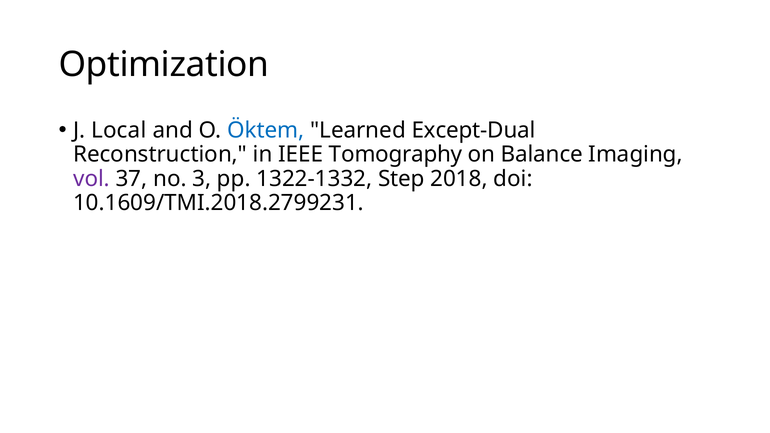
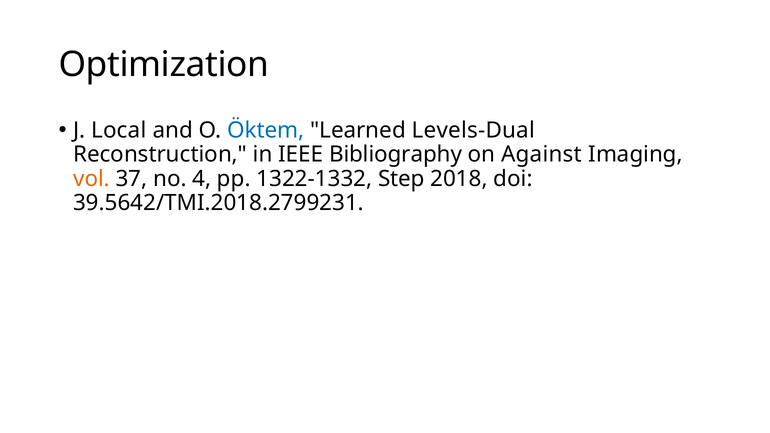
Except-Dual: Except-Dual -> Levels-Dual
Tomography: Tomography -> Bibliography
Balance: Balance -> Against
vol colour: purple -> orange
3: 3 -> 4
10.1609/TMI.2018.2799231: 10.1609/TMI.2018.2799231 -> 39.5642/TMI.2018.2799231
